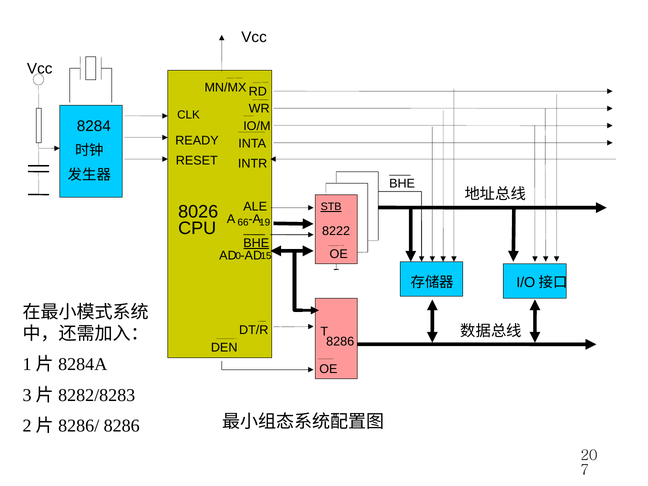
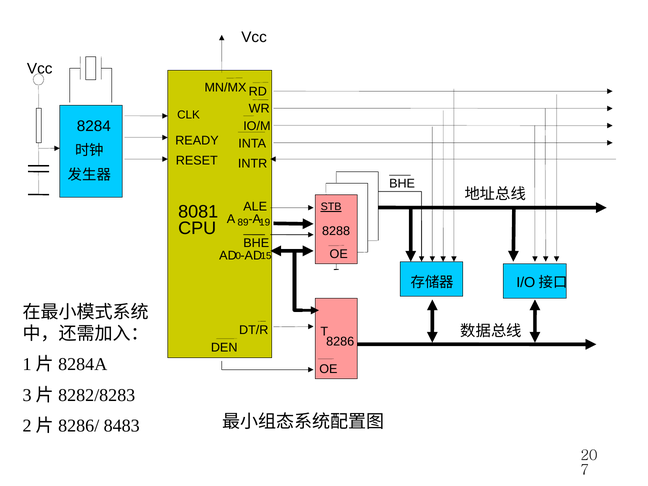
8026: 8026 -> 8081
66: 66 -> 89
8222: 8222 -> 8288
BHE at (256, 243) underline: present -> none
8286 at (122, 426): 8286 -> 8483
